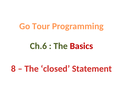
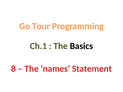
Ch.6: Ch.6 -> Ch.1
Basics colour: red -> black
closed: closed -> names
